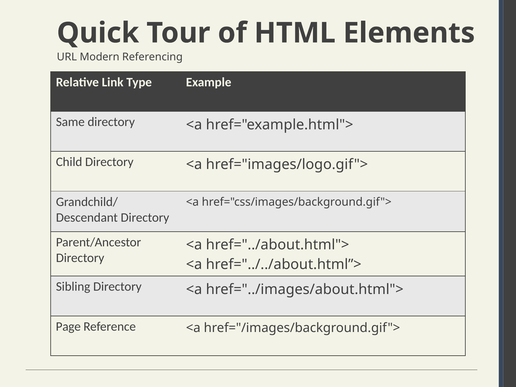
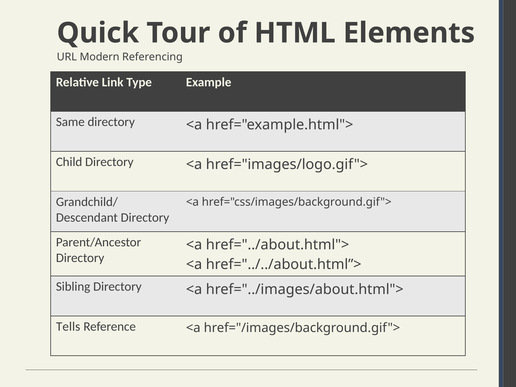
Page: Page -> Tells
